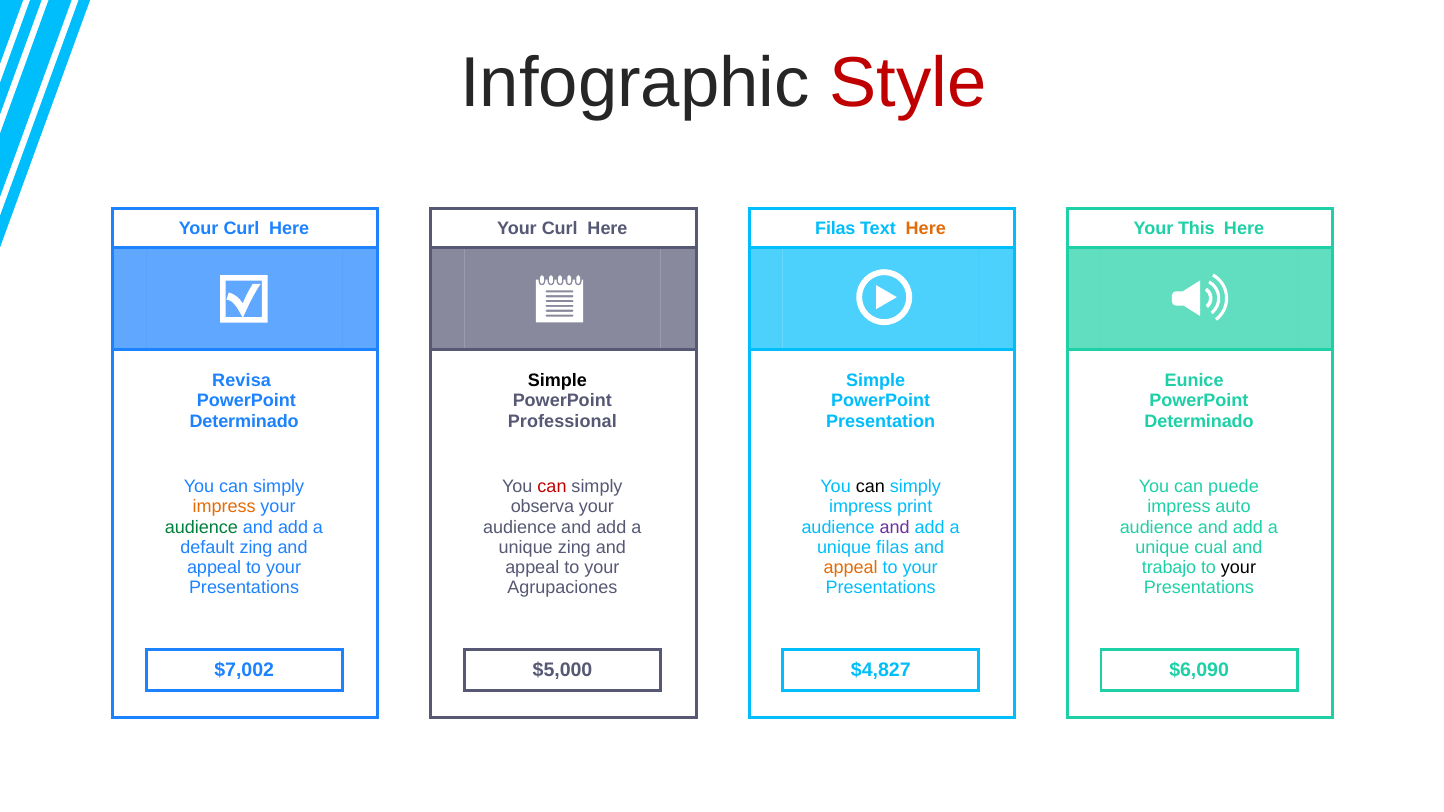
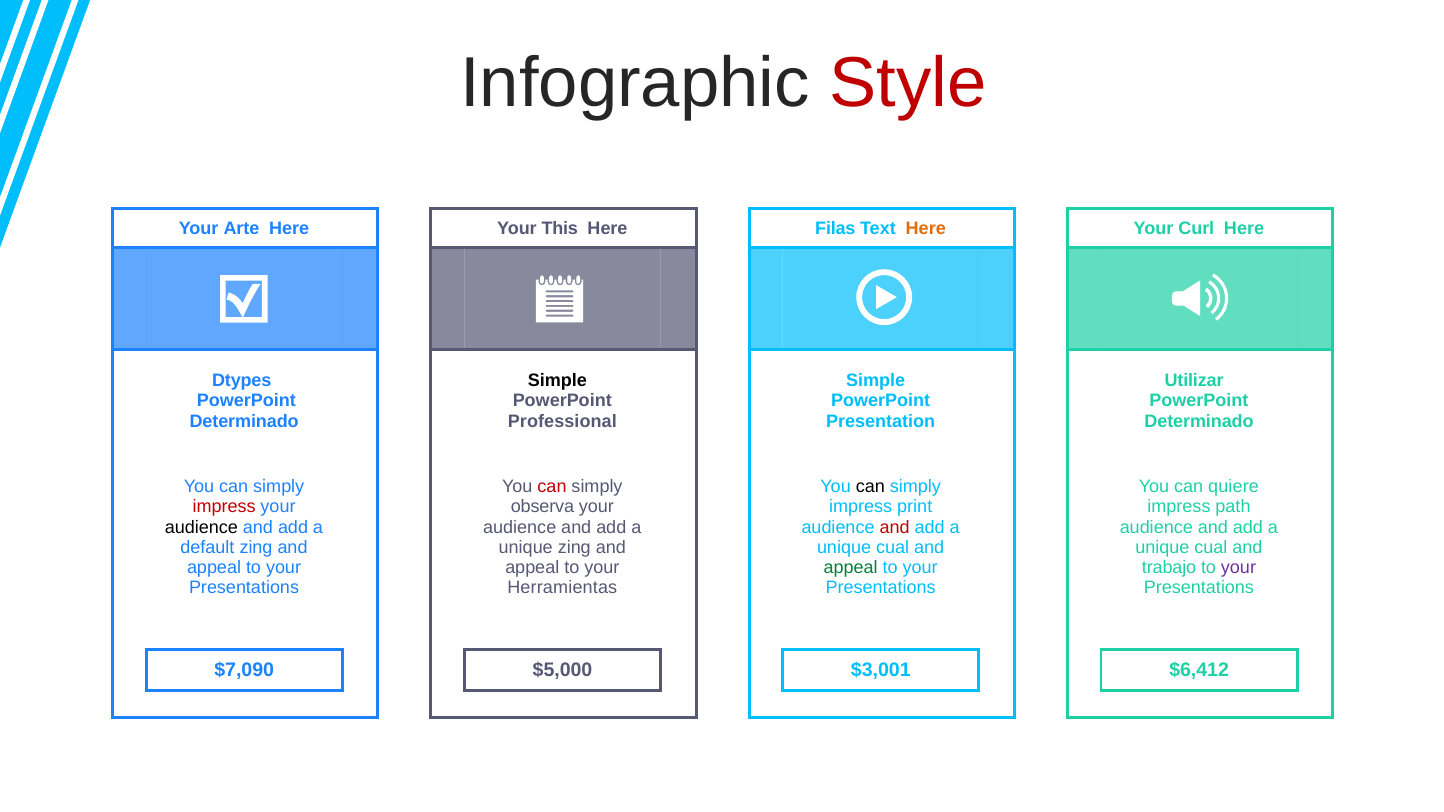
Curl at (241, 228): Curl -> Arte
Curl at (560, 228): Curl -> This
This: This -> Curl
Revisa: Revisa -> Dtypes
Eunice: Eunice -> Utilizar
puede: puede -> quiere
impress at (224, 507) colour: orange -> red
auto: auto -> path
audience at (201, 527) colour: green -> black
and at (895, 527) colour: purple -> red
filas at (893, 548): filas -> cual
appeal at (851, 568) colour: orange -> green
your at (1238, 568) colour: black -> purple
Agrupaciones: Agrupaciones -> Herramientas
$7,002: $7,002 -> $7,090
$4,827: $4,827 -> $3,001
$6,090: $6,090 -> $6,412
